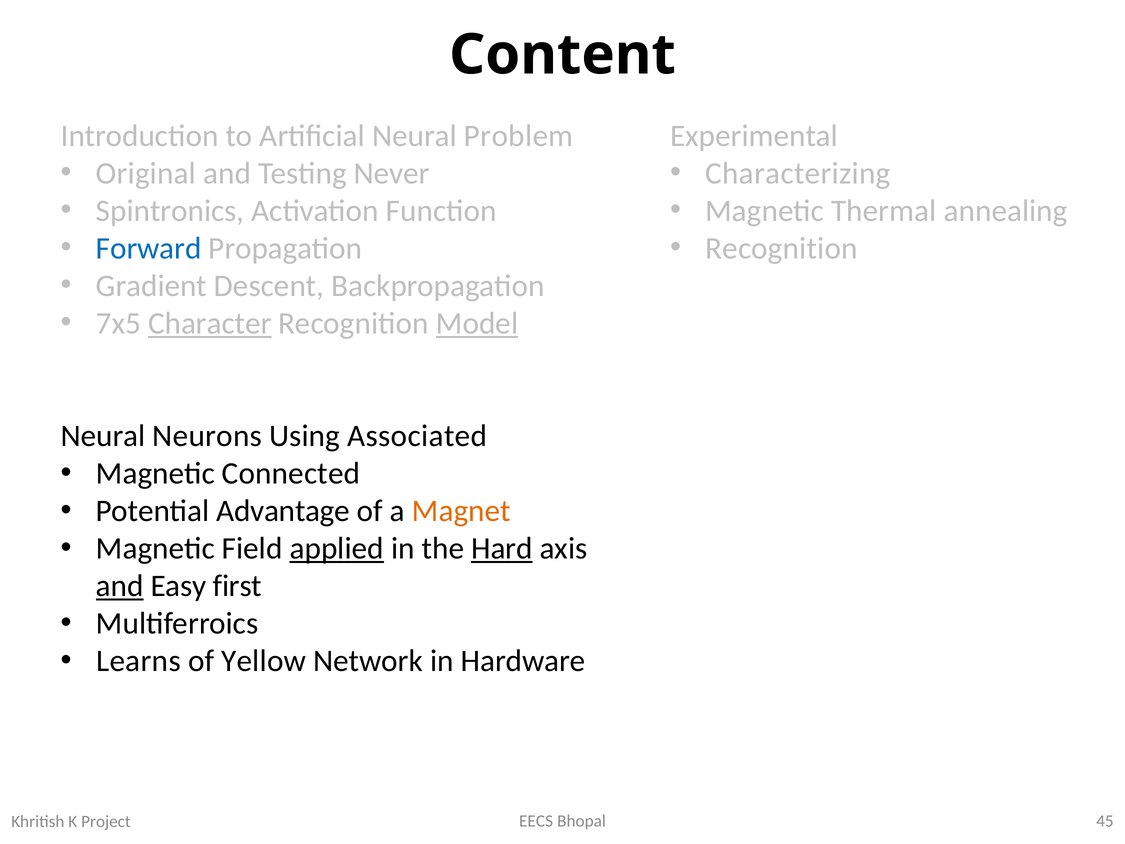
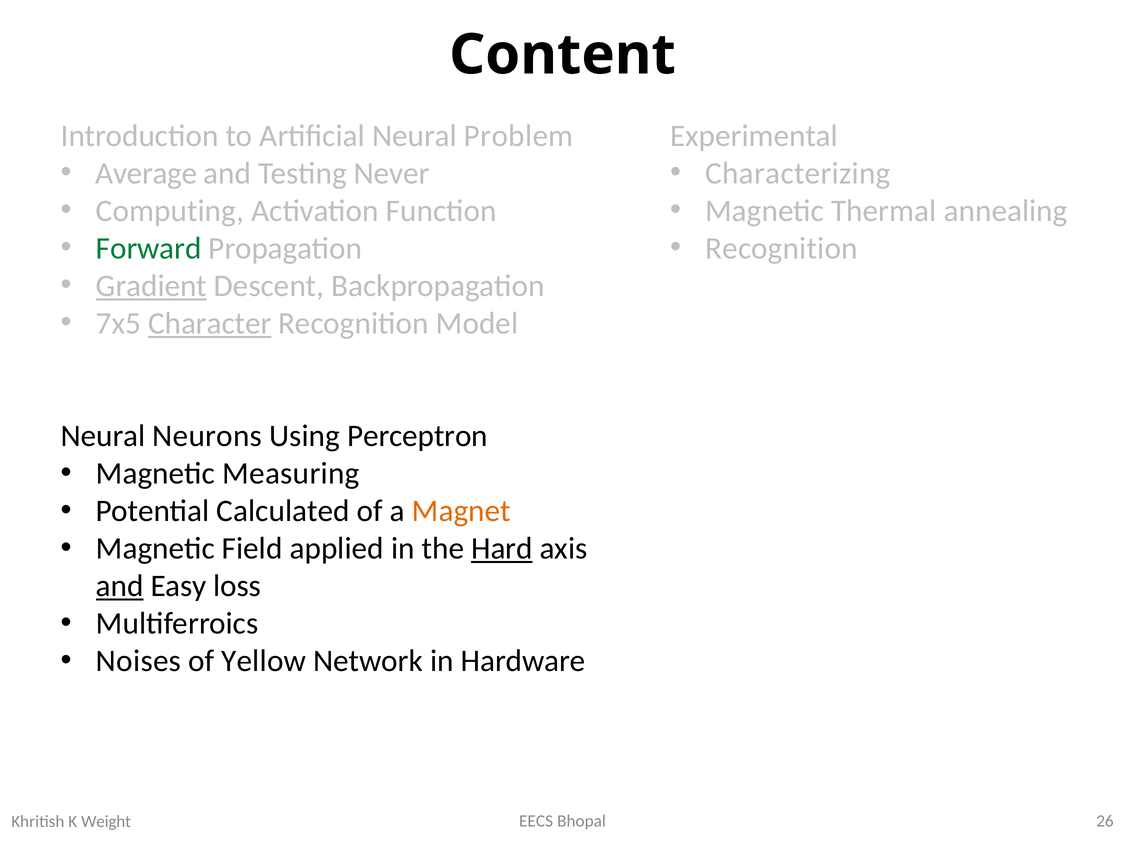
Original: Original -> Average
Spintronics: Spintronics -> Computing
Forward colour: blue -> green
Gradient underline: none -> present
Model underline: present -> none
Associated: Associated -> Perceptron
Connected: Connected -> Measuring
Advantage: Advantage -> Calculated
applied underline: present -> none
first: first -> loss
Learns: Learns -> Noises
45: 45 -> 26
Project: Project -> Weight
